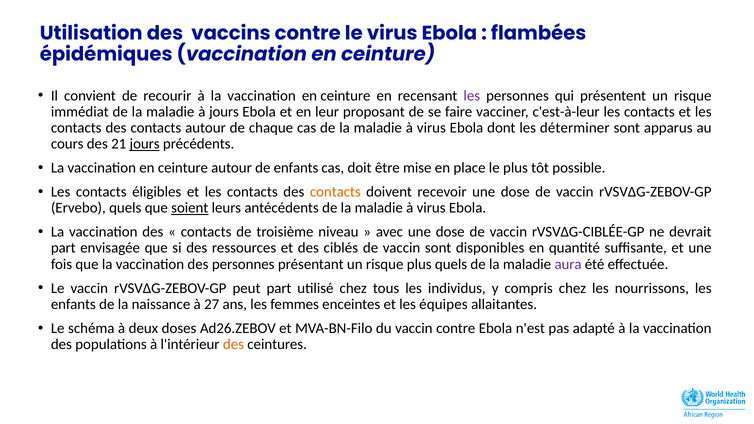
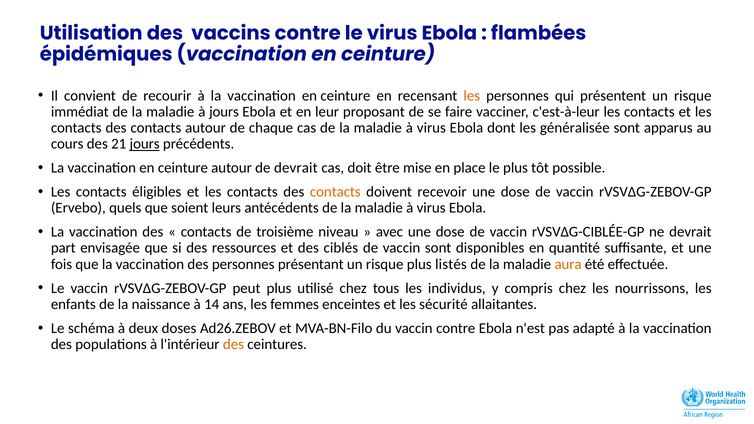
les at (472, 96) colour: purple -> orange
déterminer: déterminer -> généralisée
de enfants: enfants -> devrait
soient underline: present -> none
plus quels: quels -> listés
aura colour: purple -> orange
peut part: part -> plus
27: 27 -> 14
équipes: équipes -> sécurité
